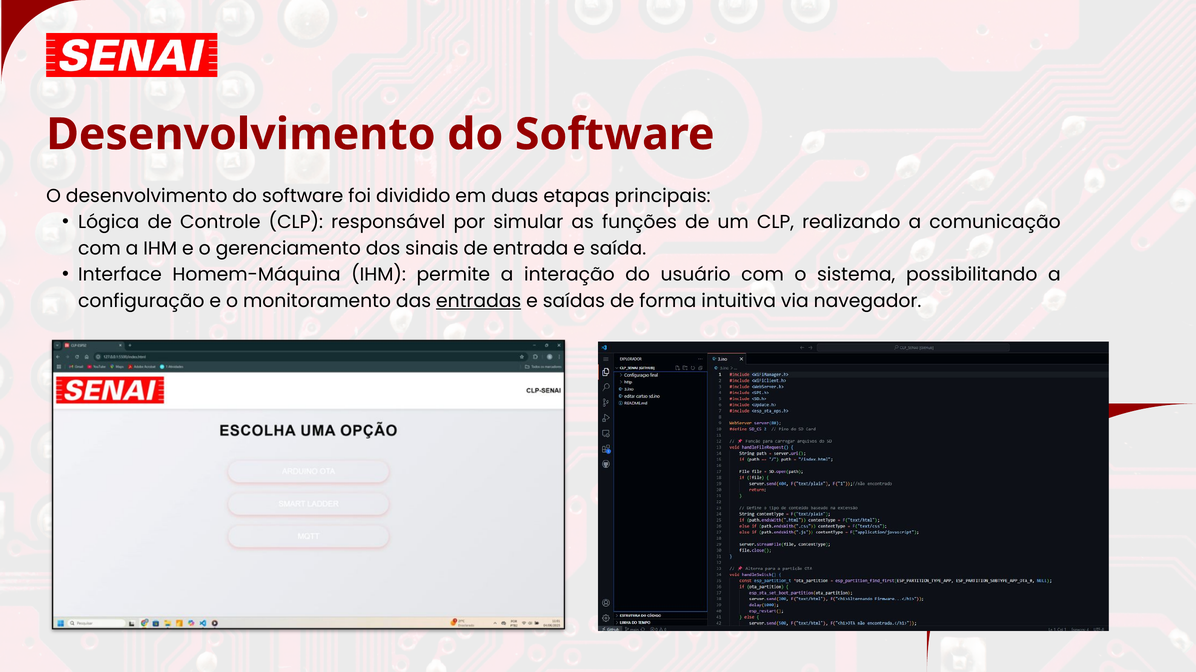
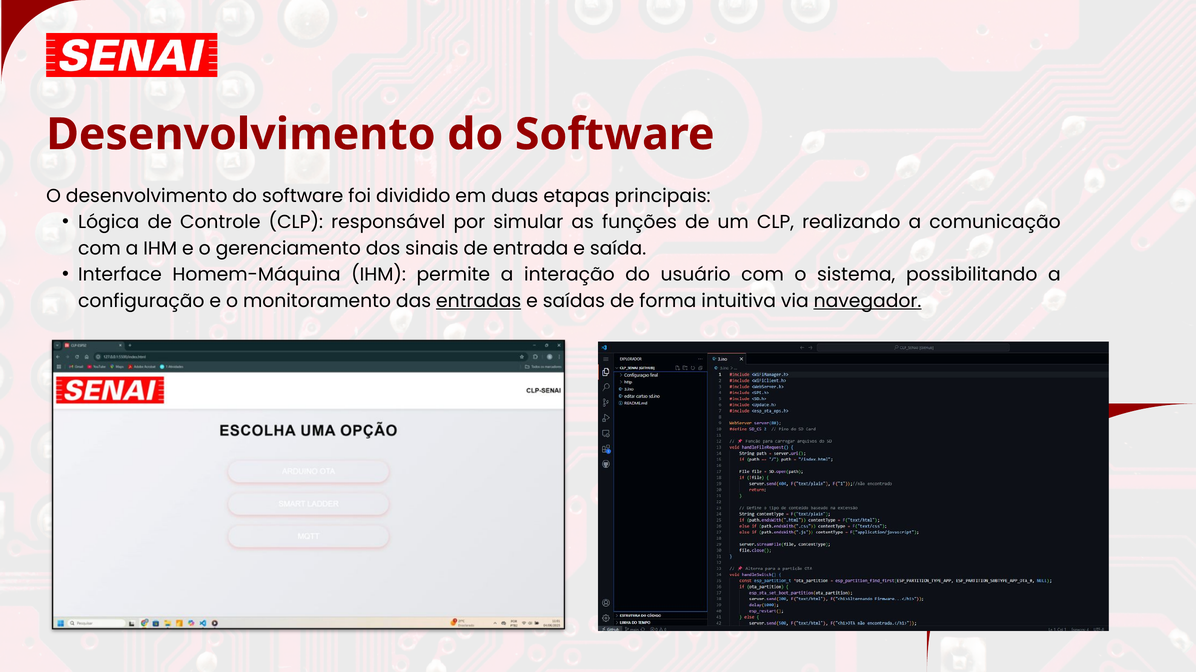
navegador underline: none -> present
